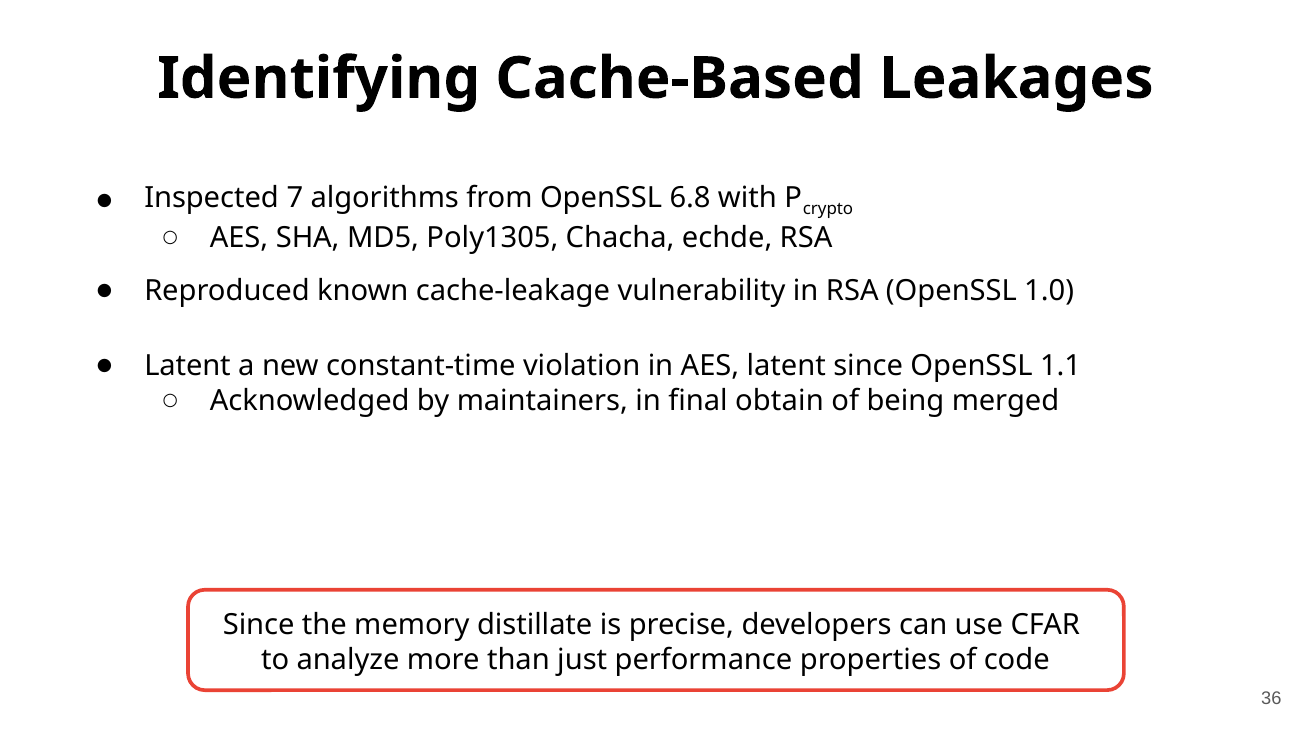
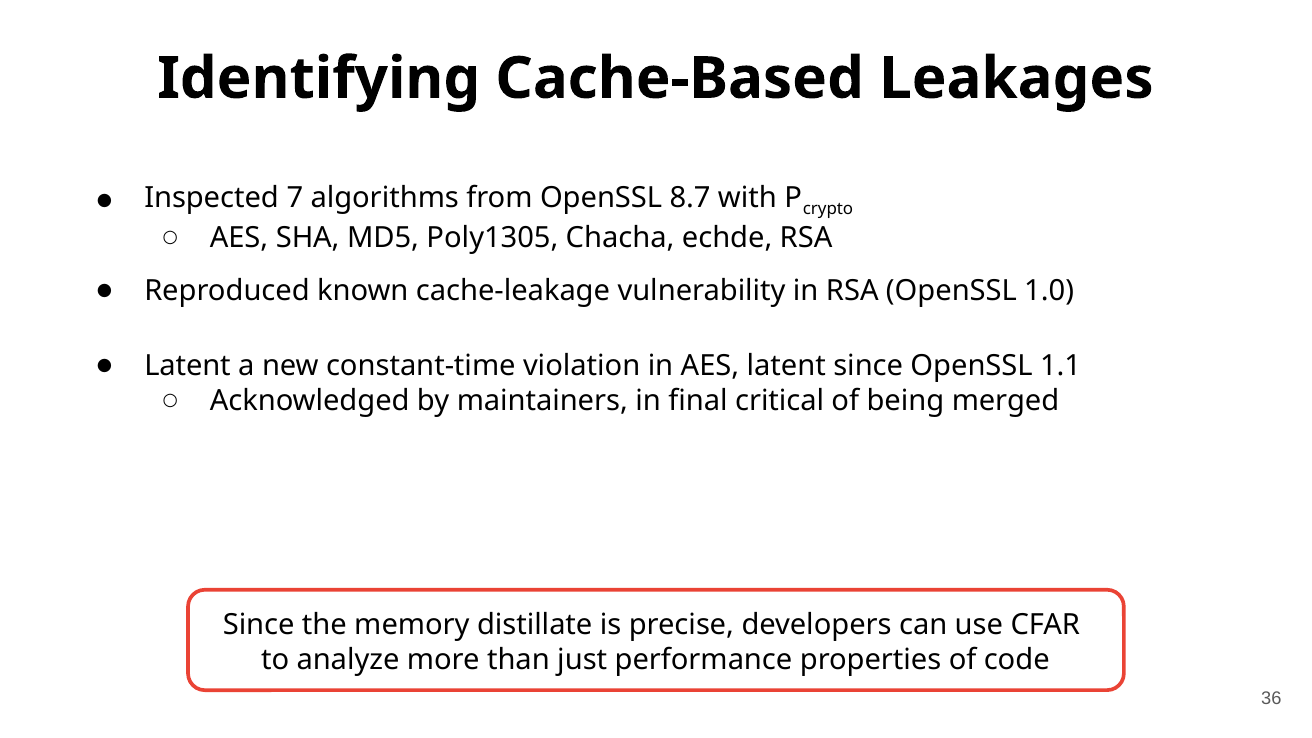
6.8: 6.8 -> 8.7
obtain: obtain -> critical
